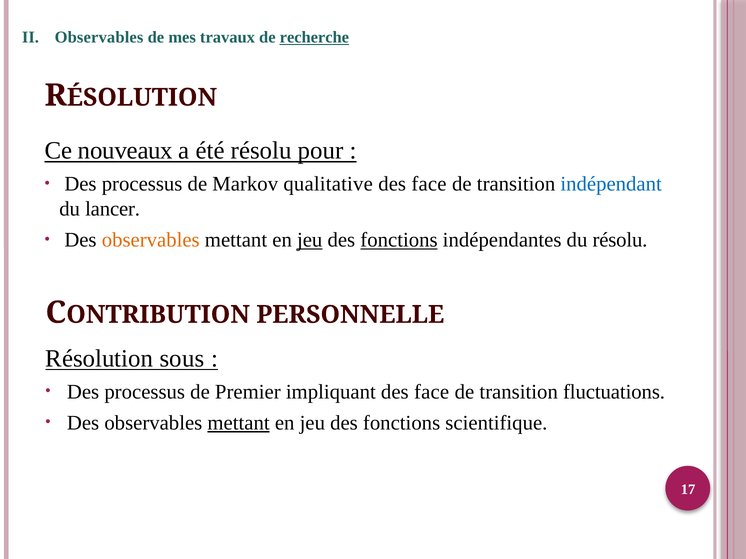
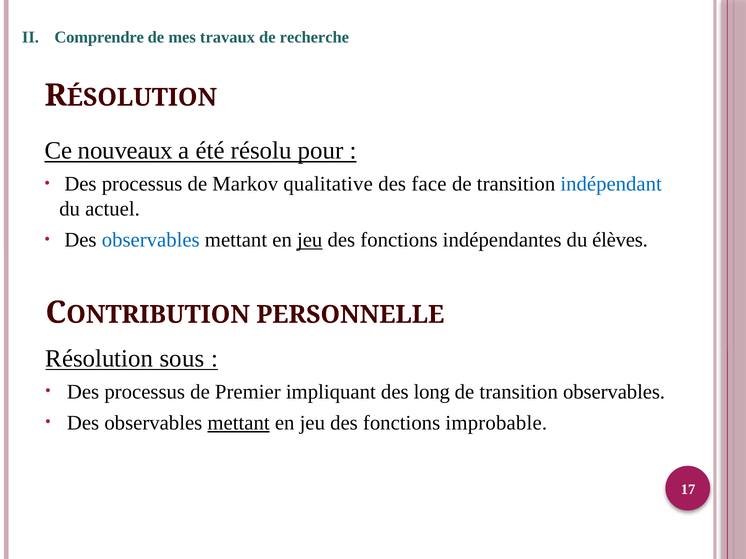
Observables at (99, 37): Observables -> Comprendre
recherche underline: present -> none
lancer: lancer -> actuel
observables at (151, 240) colour: orange -> blue
fonctions at (399, 240) underline: present -> none
du résolu: résolu -> élèves
impliquant des face: face -> long
transition fluctuations: fluctuations -> observables
scientifique: scientifique -> improbable
